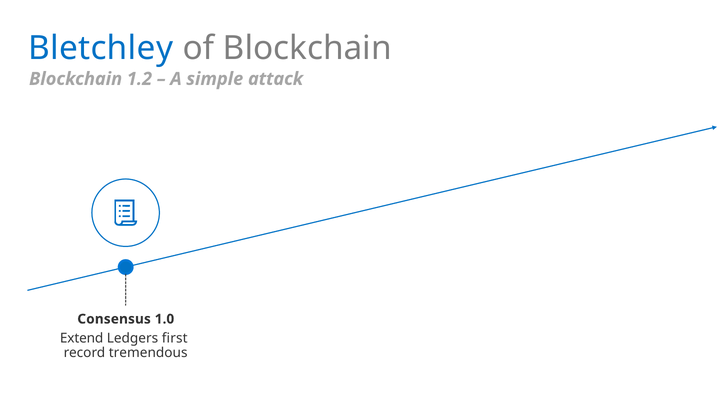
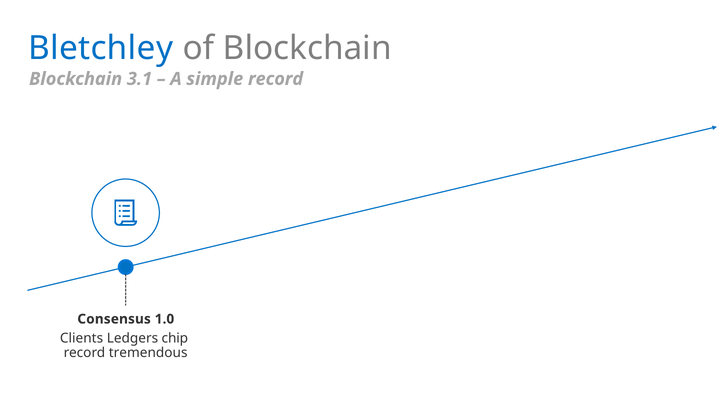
1.2: 1.2 -> 3.1
simple attack: attack -> record
Extend: Extend -> Clients
first: first -> chip
